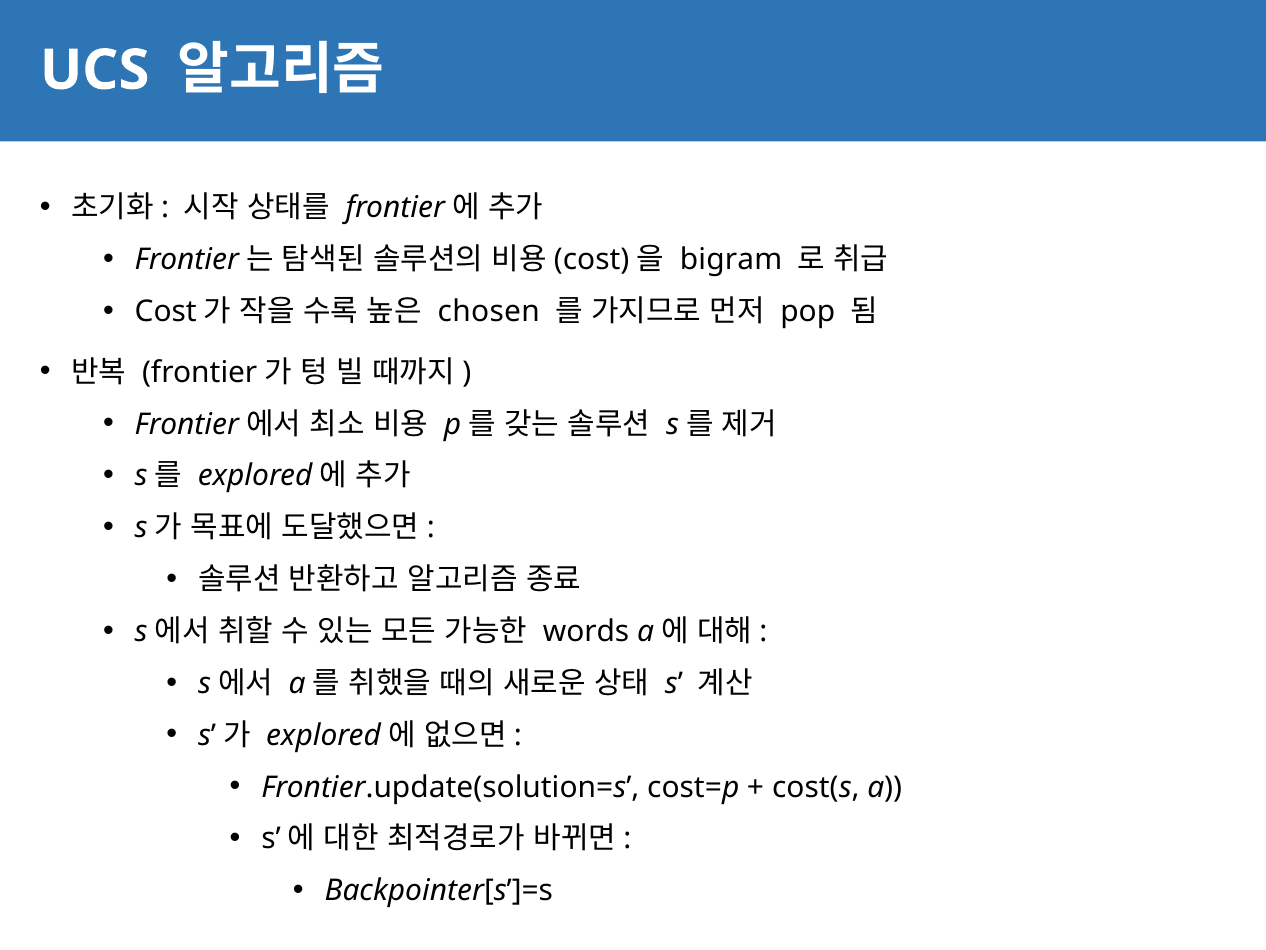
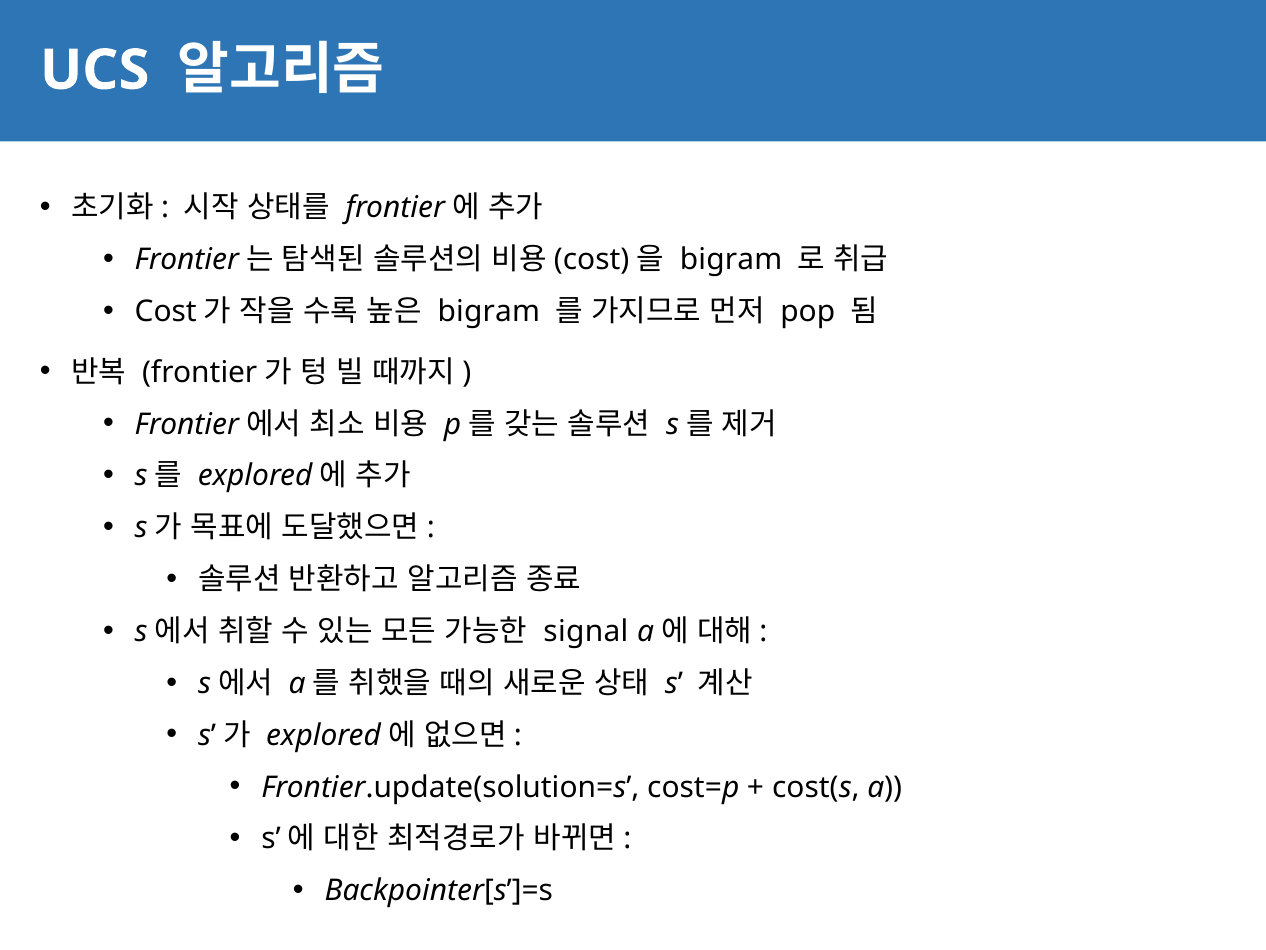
chosen at (489, 311): chosen -> bigram
words: words -> signal
